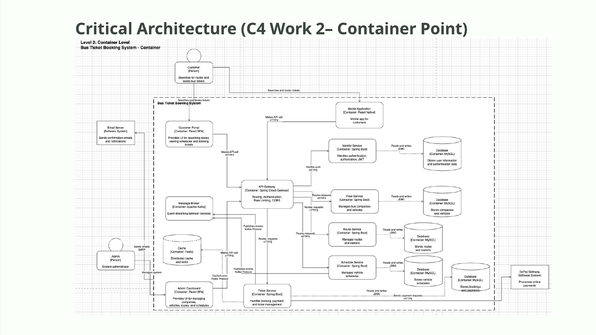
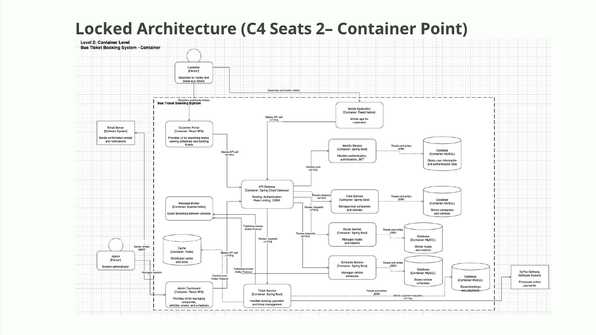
Critical: Critical -> Locked
Work: Work -> Seats
